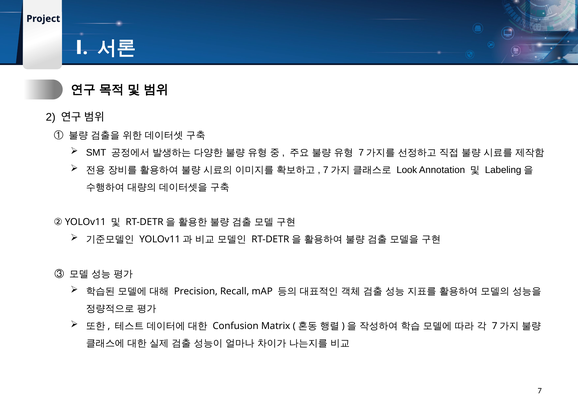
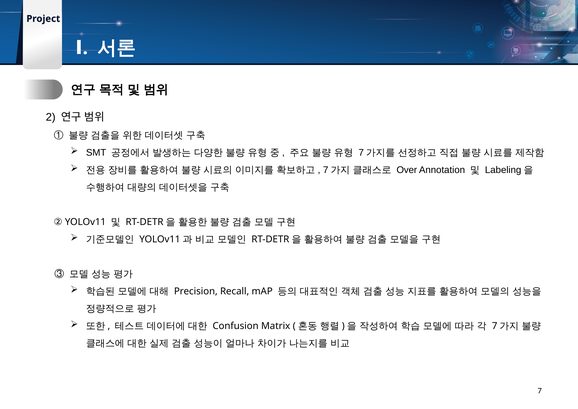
Look: Look -> Over
